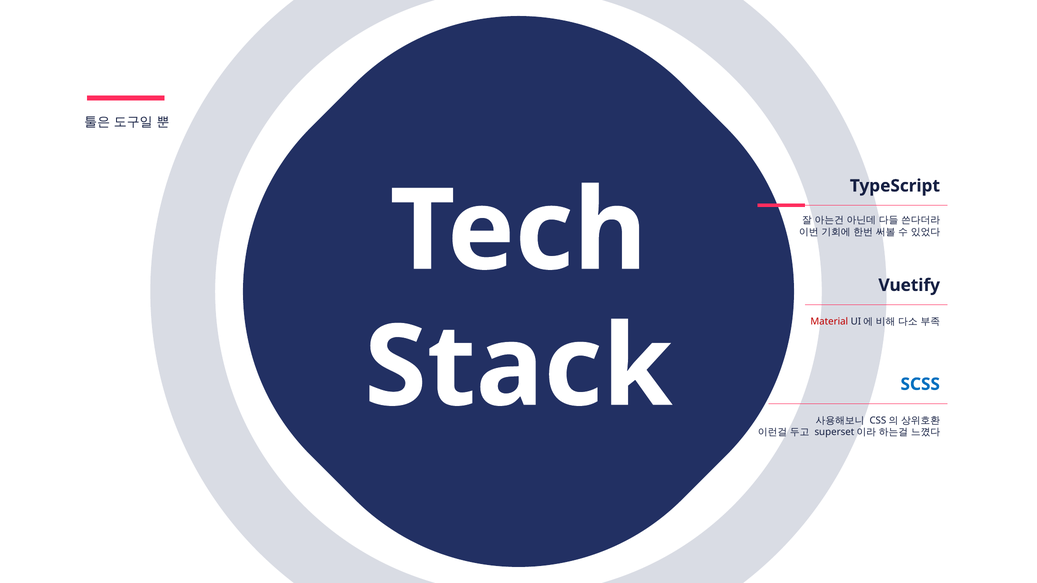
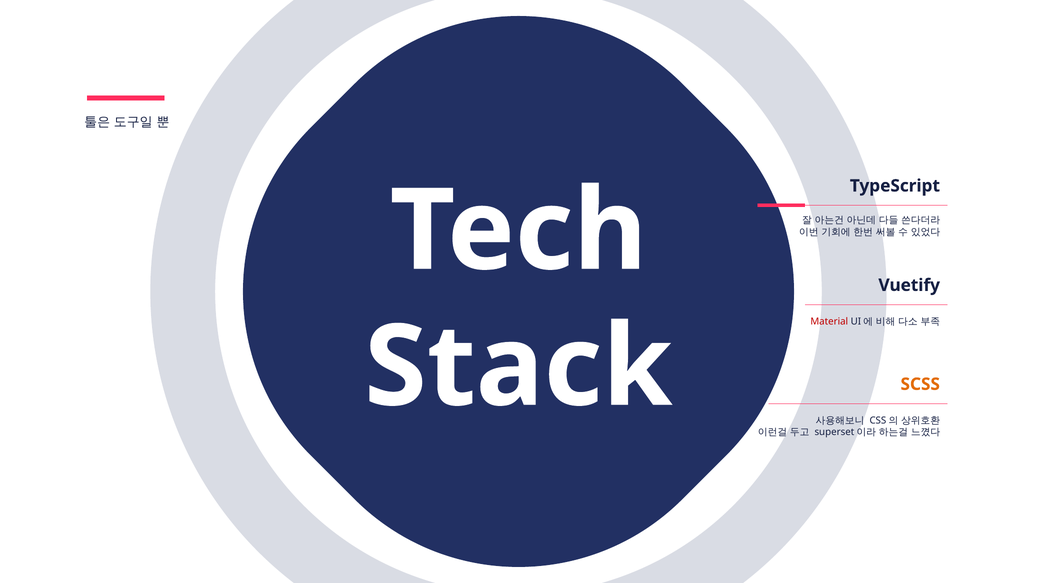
SCSS colour: blue -> orange
